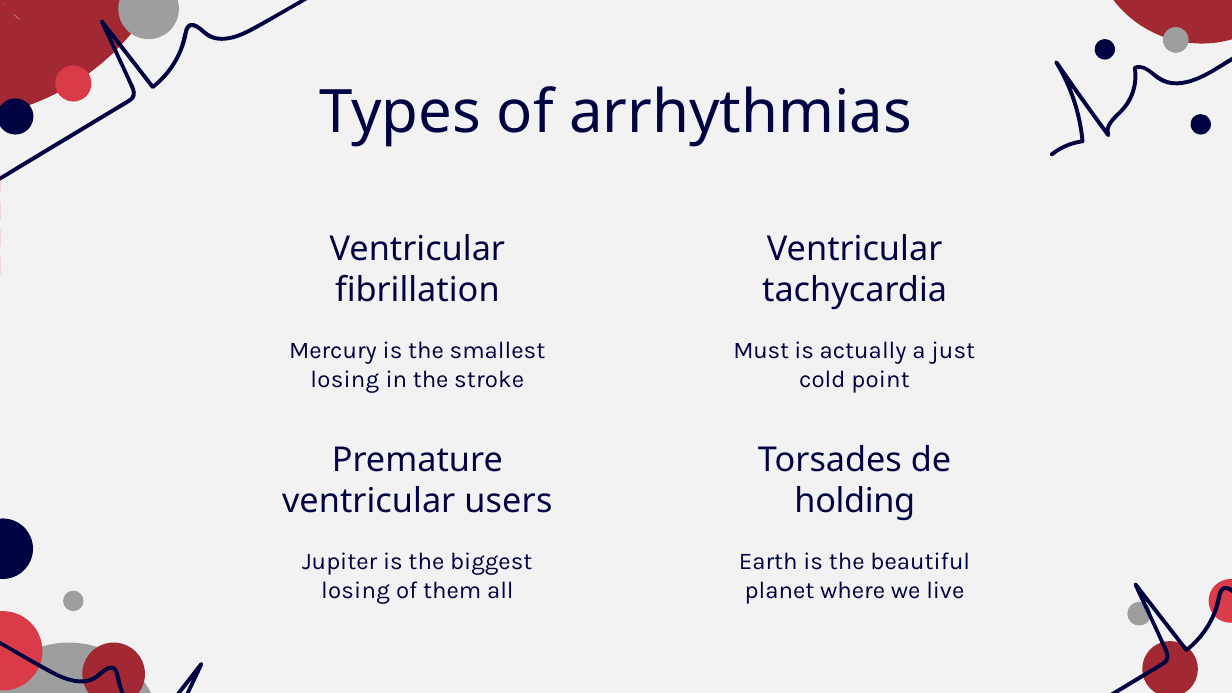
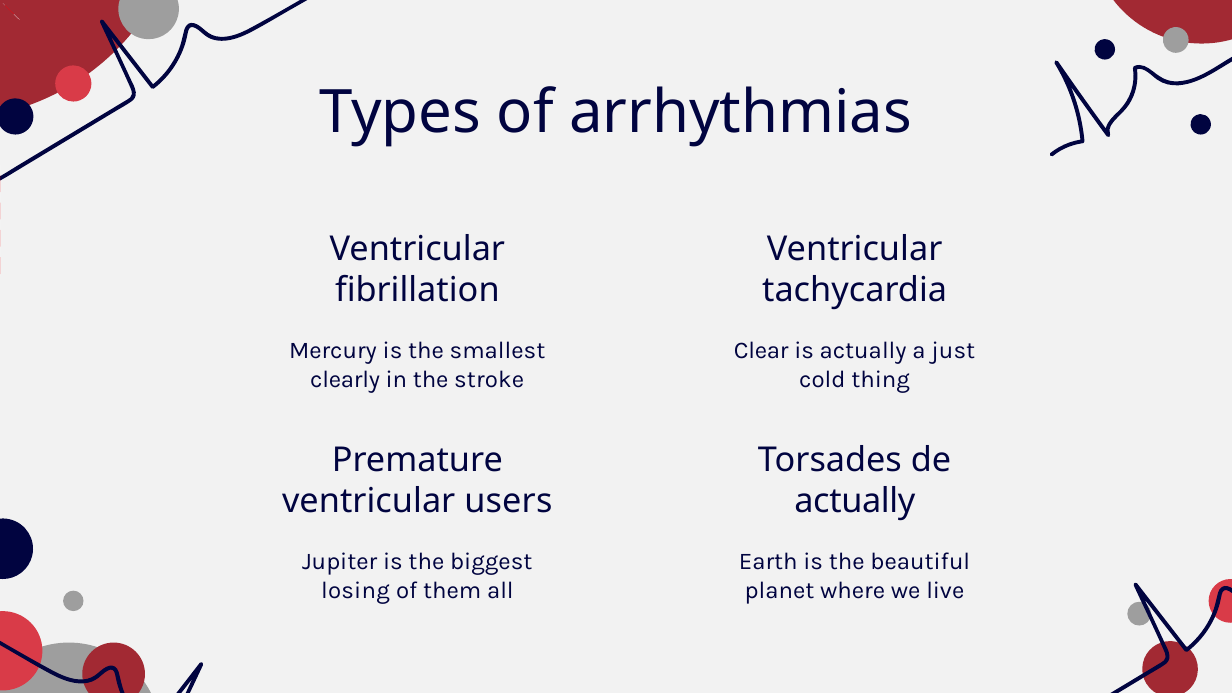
Must: Must -> Clear
losing at (345, 379): losing -> clearly
point: point -> thing
holding at (855, 502): holding -> actually
